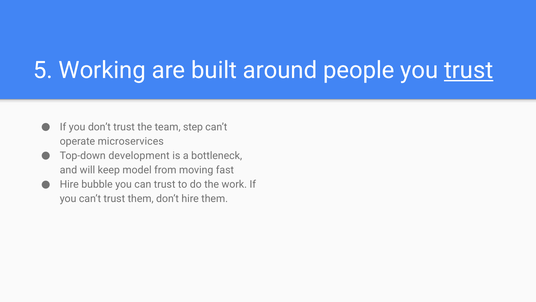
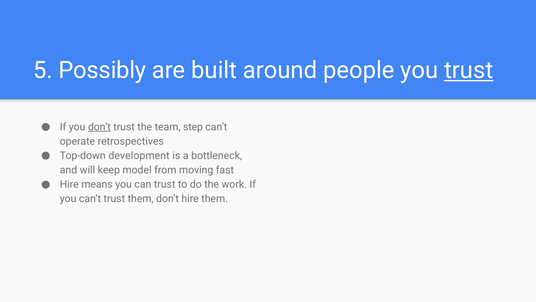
Working: Working -> Possibly
don’t at (99, 127) underline: none -> present
microservices: microservices -> retrospectives
bubble: bubble -> means
